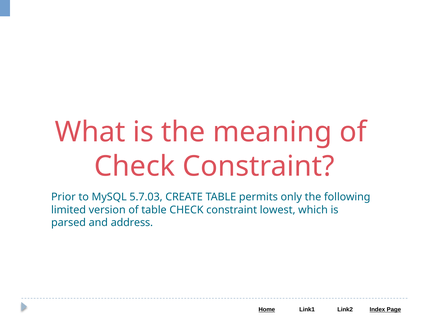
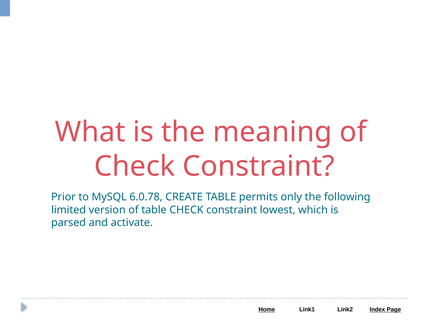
5.7.03: 5.7.03 -> 6.0.78
address: address -> activate
